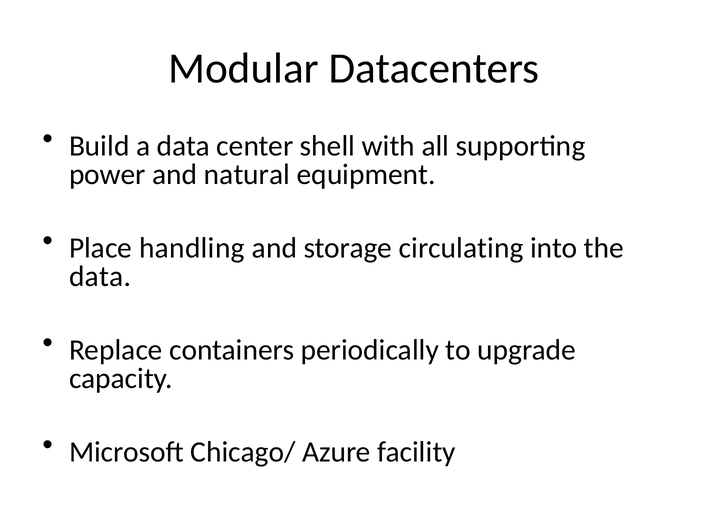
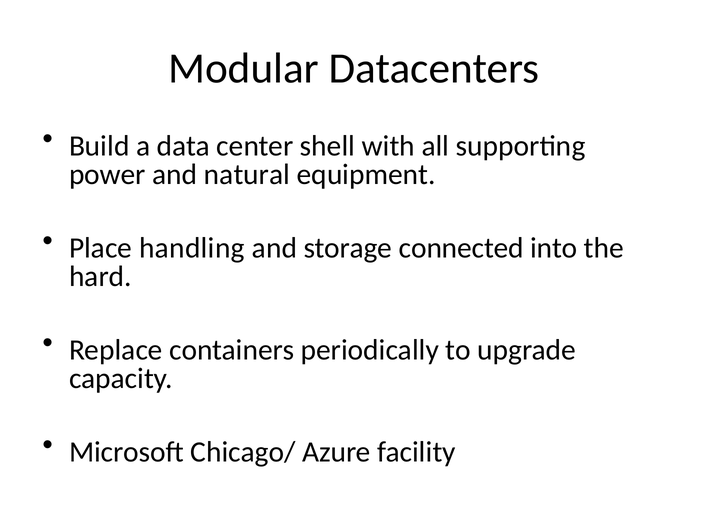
circulating: circulating -> connected
data at (100, 276): data -> hard
